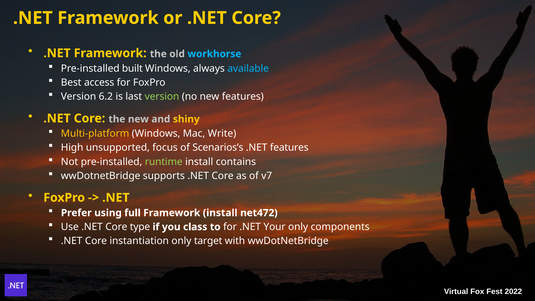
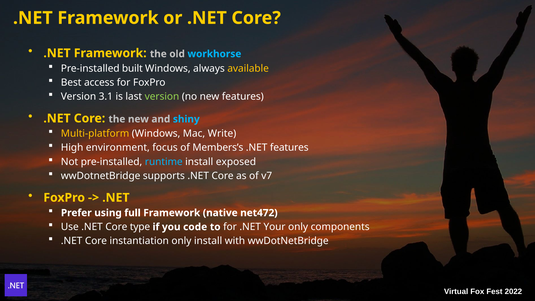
available colour: light blue -> yellow
6.2: 6.2 -> 3.1
shiny colour: yellow -> light blue
unsupported: unsupported -> environment
Scenarios’s: Scenarios’s -> Members’s
runtime colour: light green -> light blue
contains: contains -> exposed
Framework install: install -> native
class: class -> code
only target: target -> install
